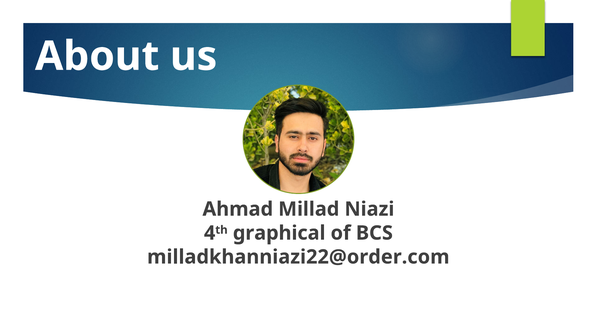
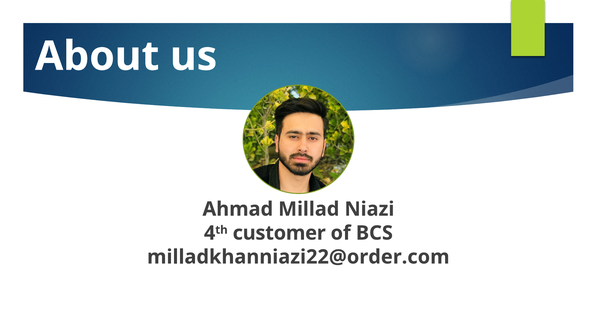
graphical: graphical -> customer
